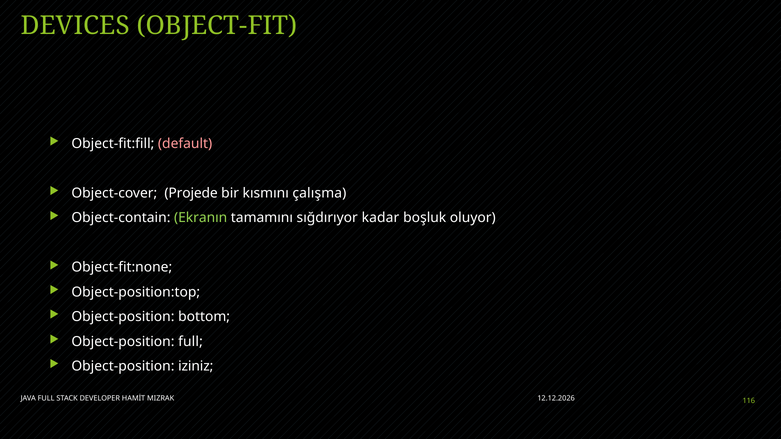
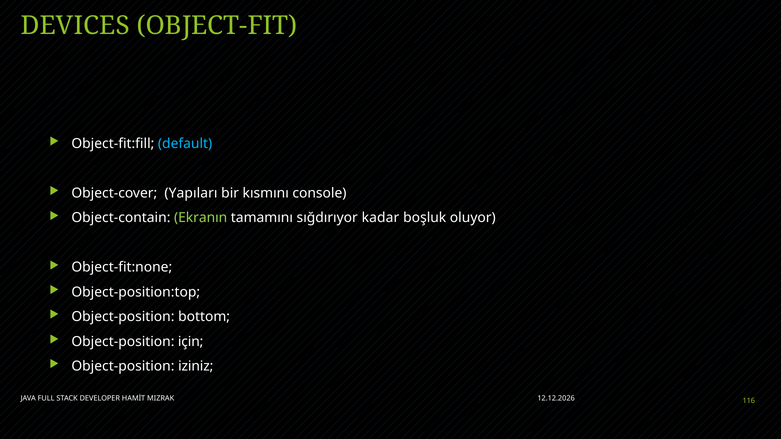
default colour: pink -> light blue
Projede: Projede -> Yapıları
çalışma: çalışma -> console
Object-position full: full -> için
